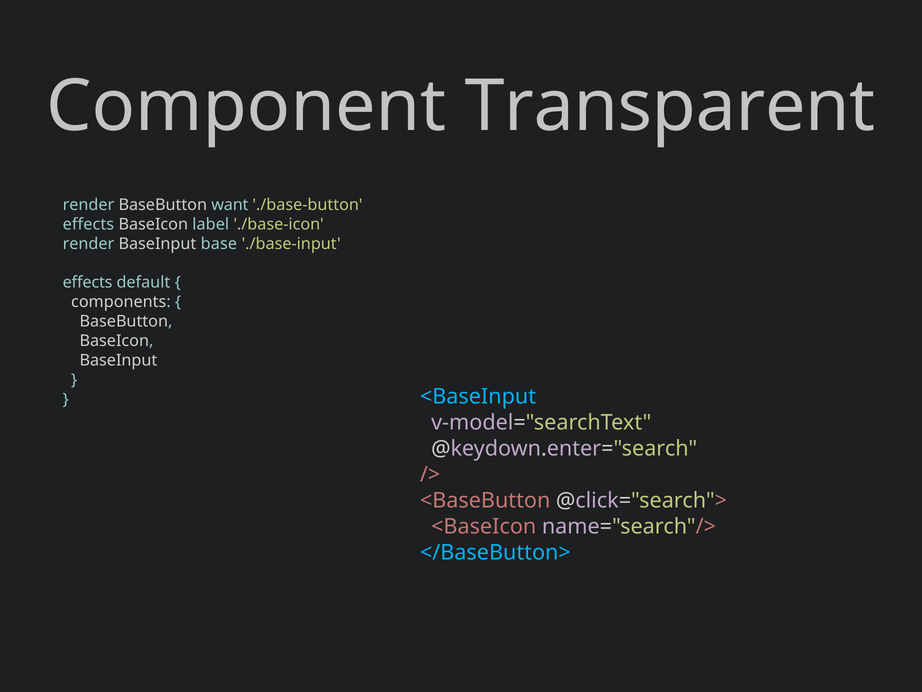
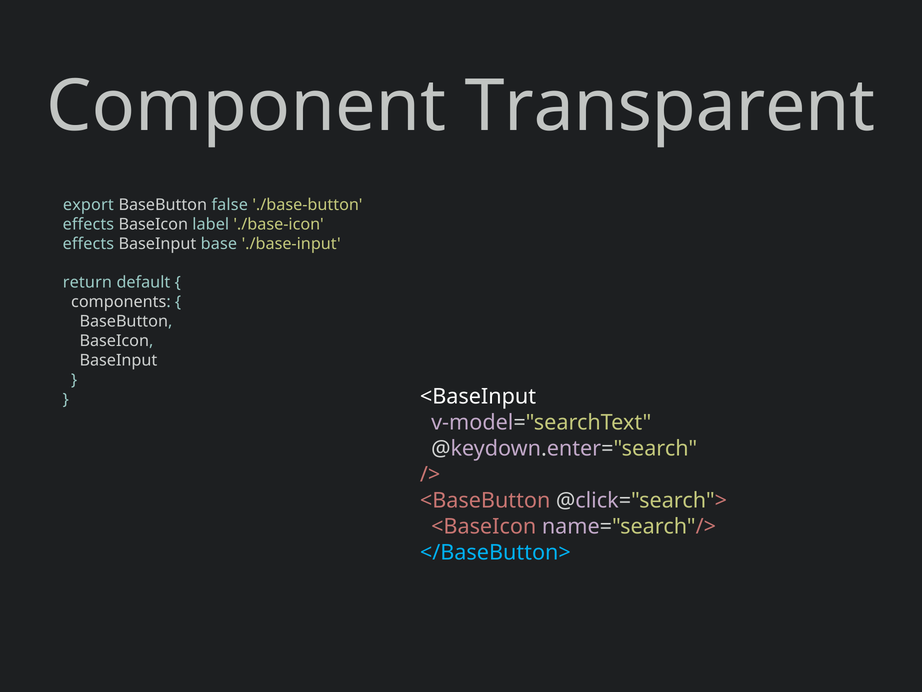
render at (88, 205): render -> export
want: want -> false
render at (88, 244): render -> effects
effects at (88, 282): effects -> return
<BaseInput colour: light blue -> white
